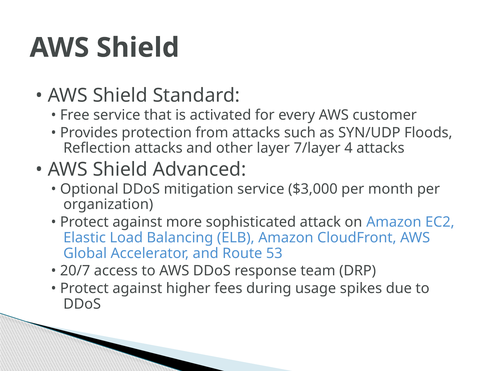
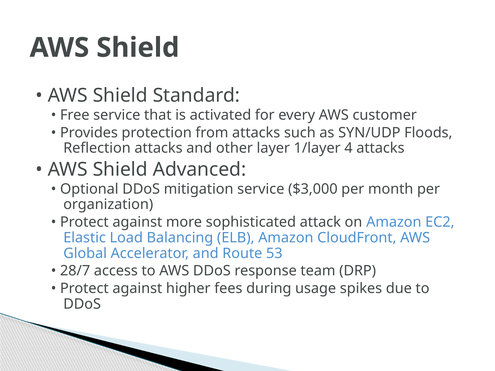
7/layer: 7/layer -> 1/layer
20/7: 20/7 -> 28/7
